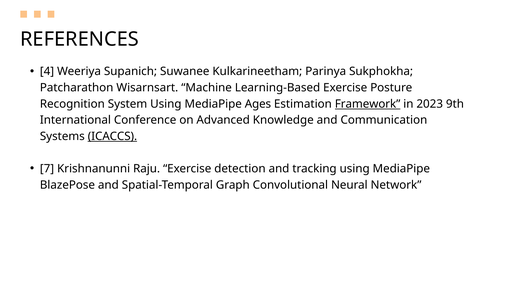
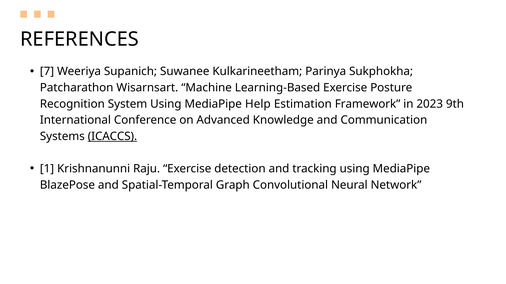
4: 4 -> 7
Ages: Ages -> Help
Framework underline: present -> none
7: 7 -> 1
